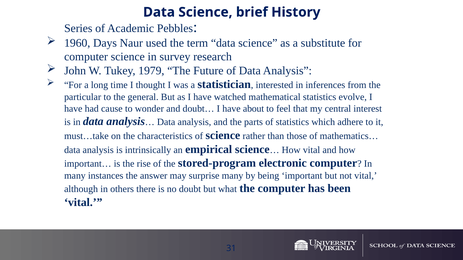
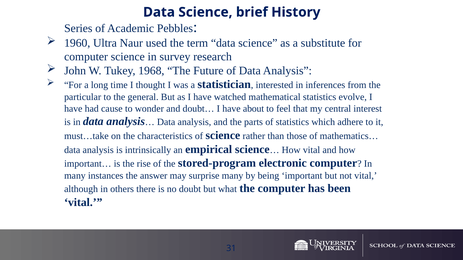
Days: Days -> Ultra
1979: 1979 -> 1968
